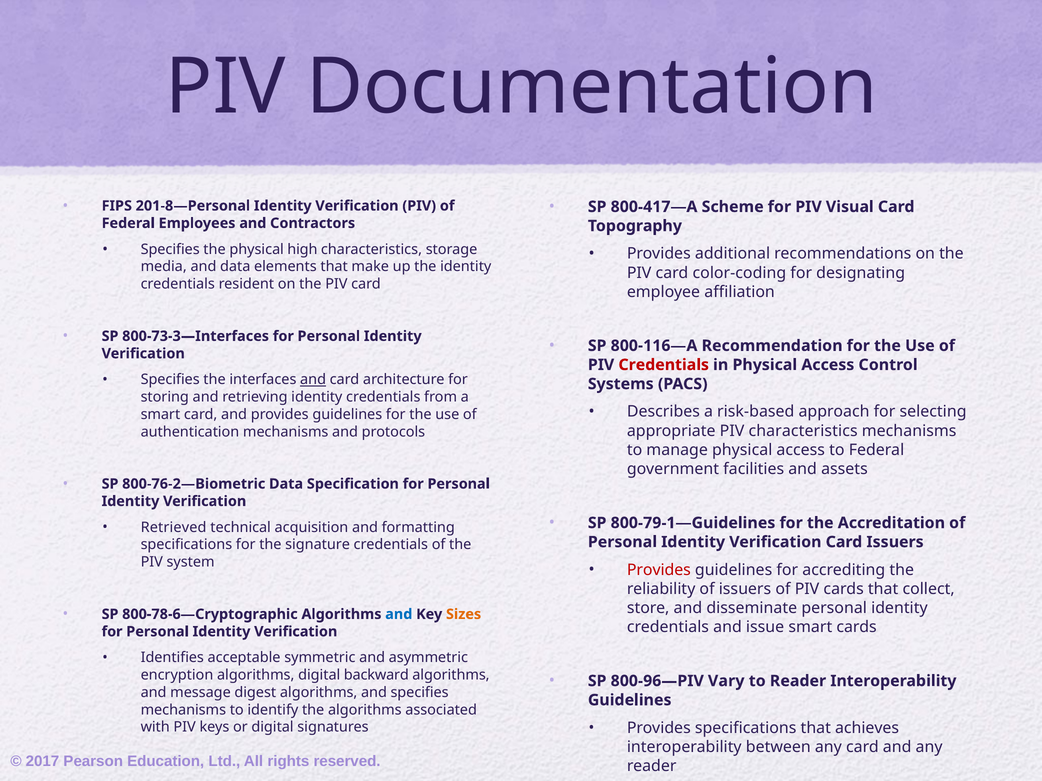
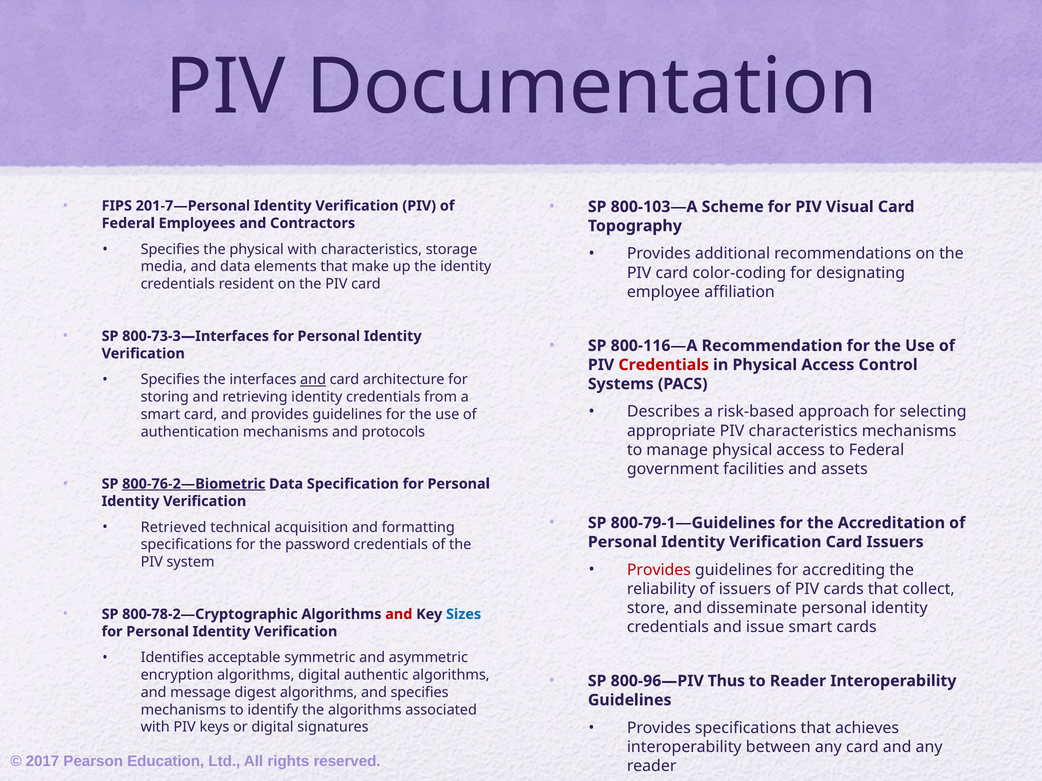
201-8—Personal: 201-8—Personal -> 201-7—Personal
800-417—A: 800-417—A -> 800-103—A
physical high: high -> with
800-76-2—Biometric underline: none -> present
signature: signature -> password
800-78-6—Cryptographic: 800-78-6—Cryptographic -> 800-78-2—Cryptographic
and at (399, 615) colour: blue -> red
Sizes colour: orange -> blue
backward: backward -> authentic
Vary: Vary -> Thus
